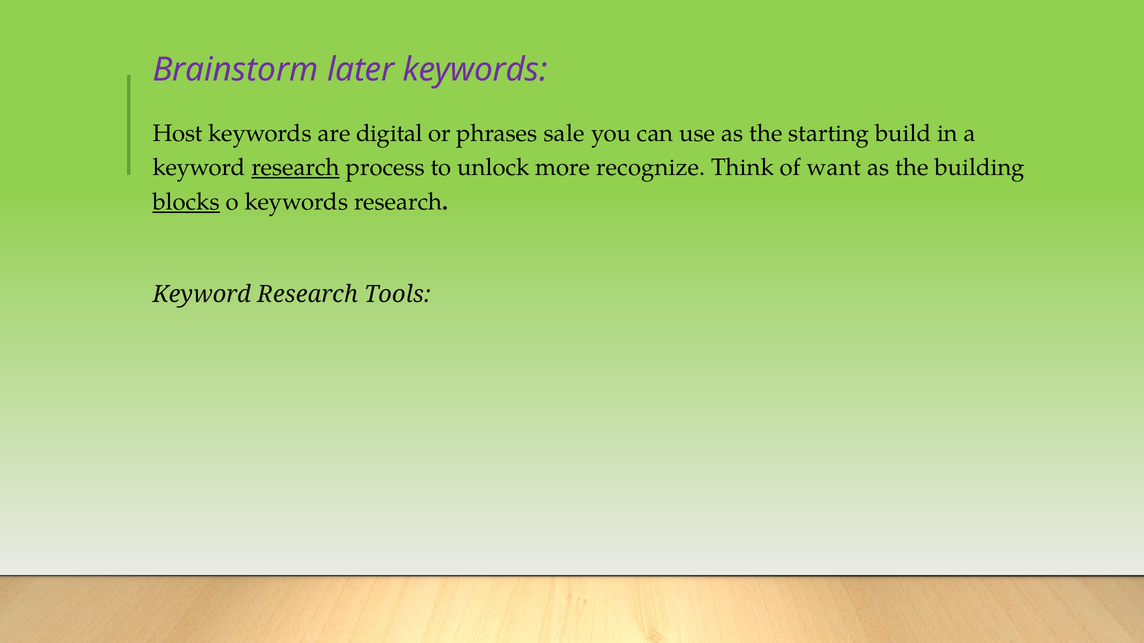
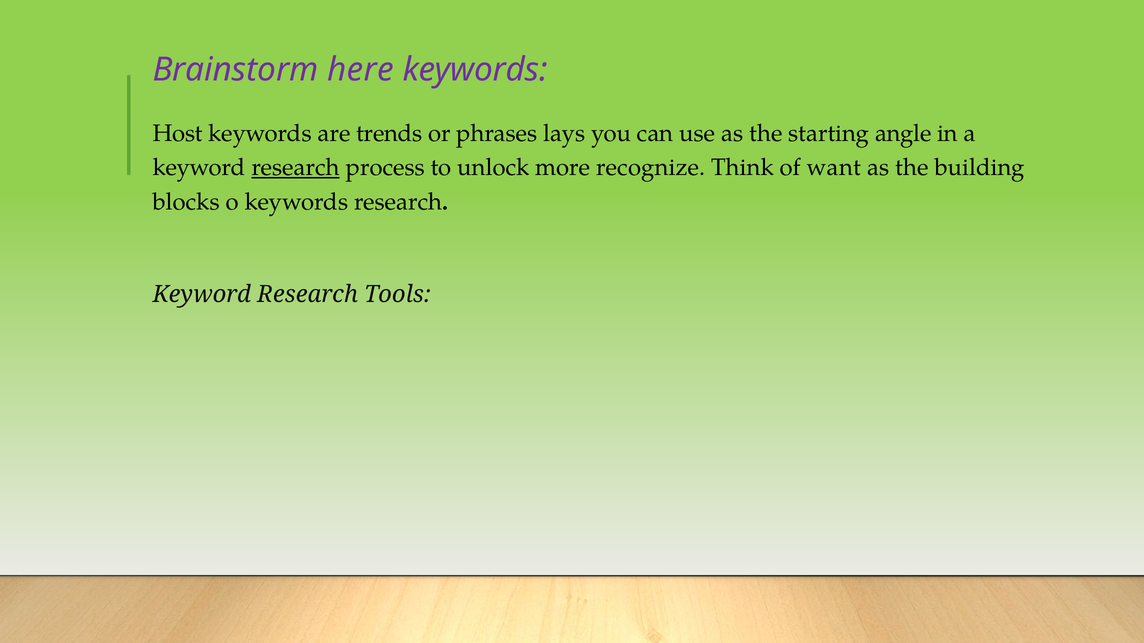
later: later -> here
digital: digital -> trends
sale: sale -> lays
build: build -> angle
blocks underline: present -> none
